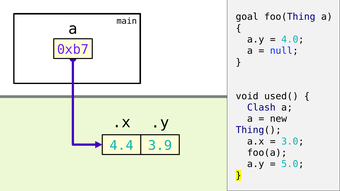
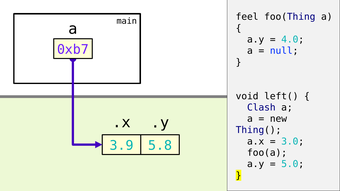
goal: goal -> feel
used(: used( -> left(
4.4: 4.4 -> 3.9
3.9: 3.9 -> 5.8
